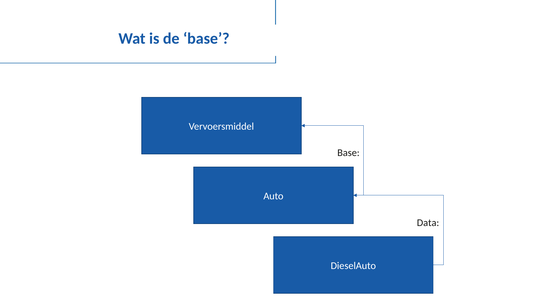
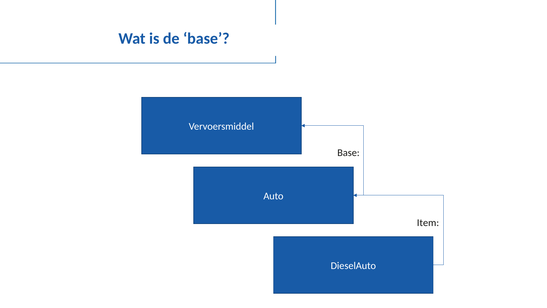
Data: Data -> Item
